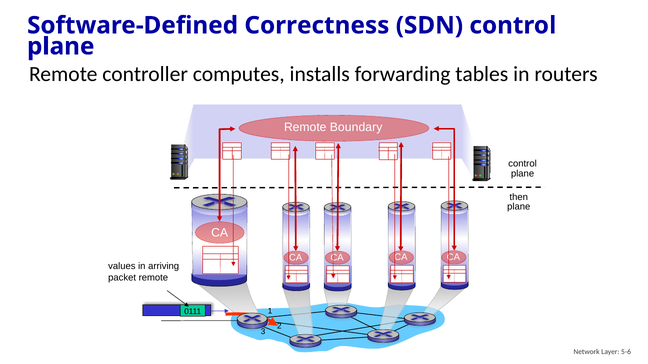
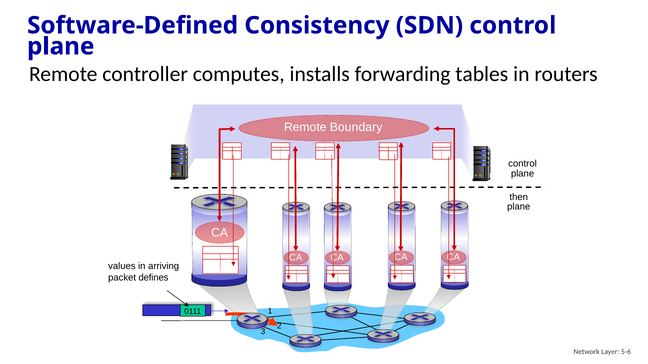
Correctness: Correctness -> Consistency
packet remote: remote -> defines
